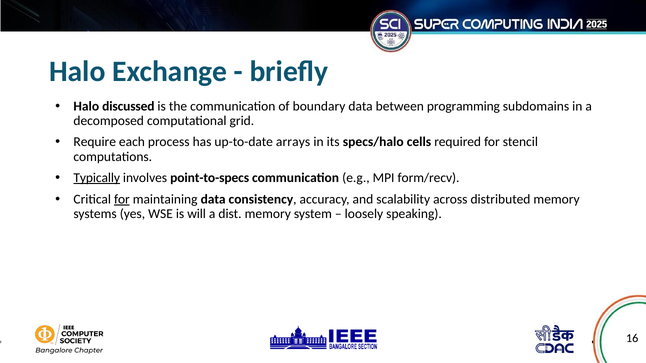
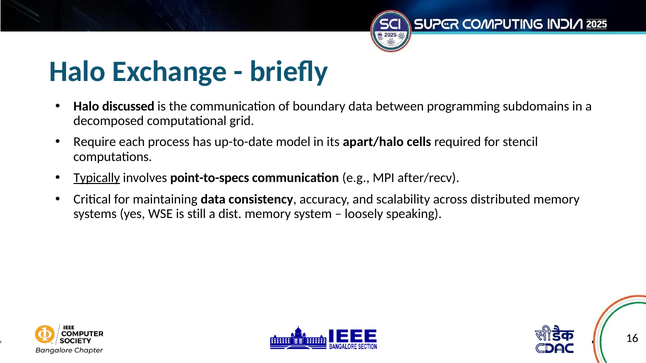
arrays: arrays -> model
specs/halo: specs/halo -> apart/halo
form/recv: form/recv -> after/recv
for at (122, 199) underline: present -> none
will: will -> still
